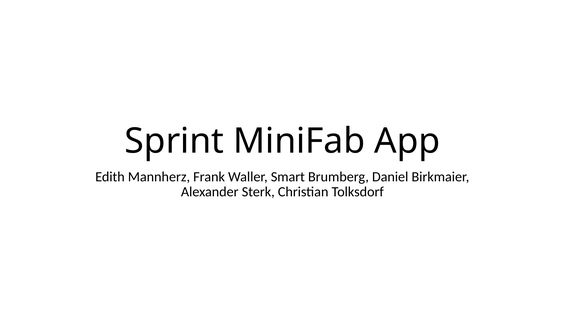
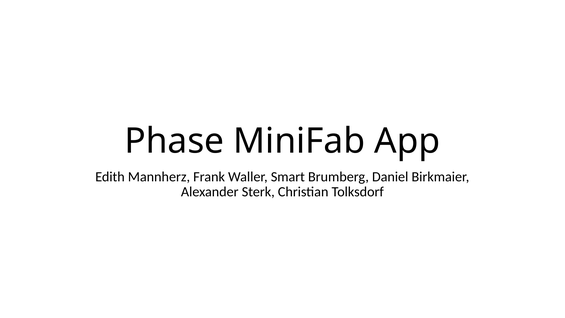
Sprint: Sprint -> Phase
